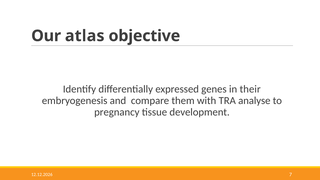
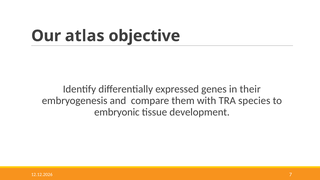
analyse: analyse -> species
pregnancy: pregnancy -> embryonic
